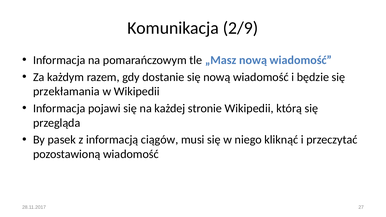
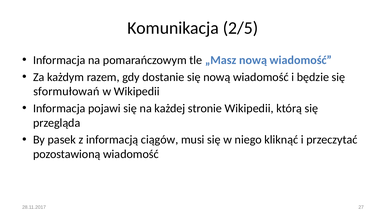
2/9: 2/9 -> 2/5
przekłamania: przekłamania -> sformułowań
